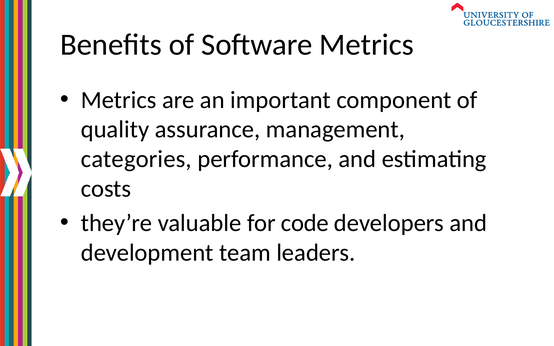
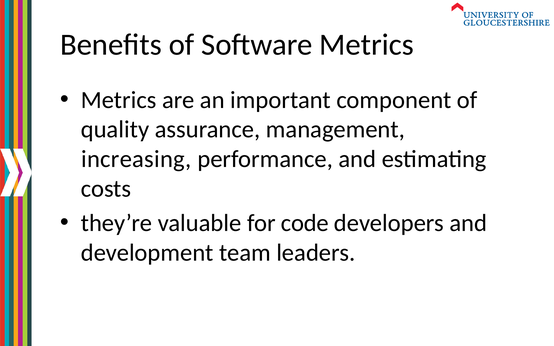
categories: categories -> increasing
